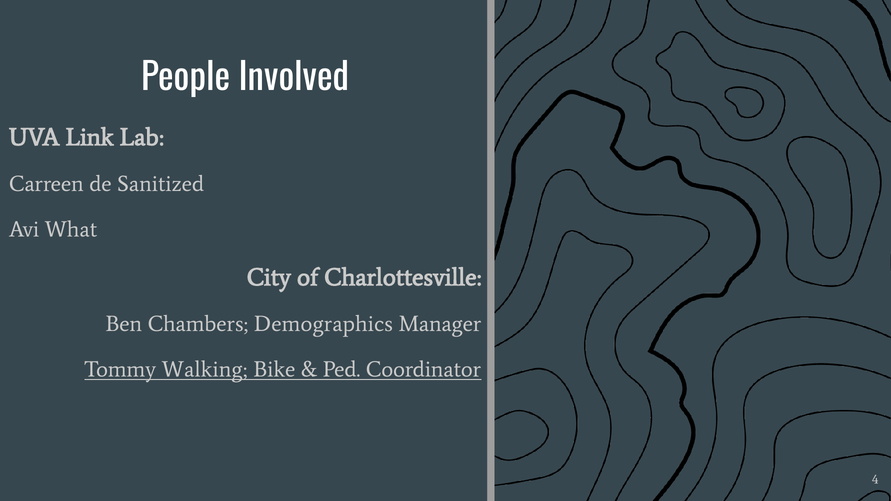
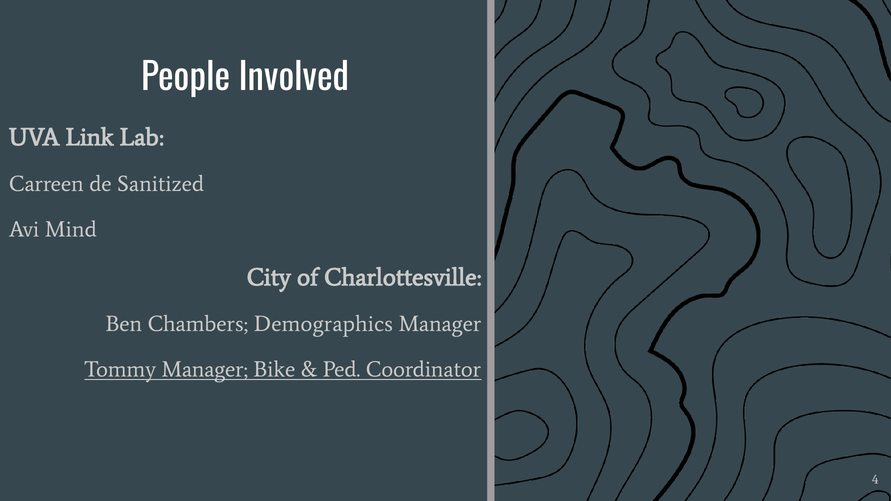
What: What -> Mind
Tommy Walking: Walking -> Manager
